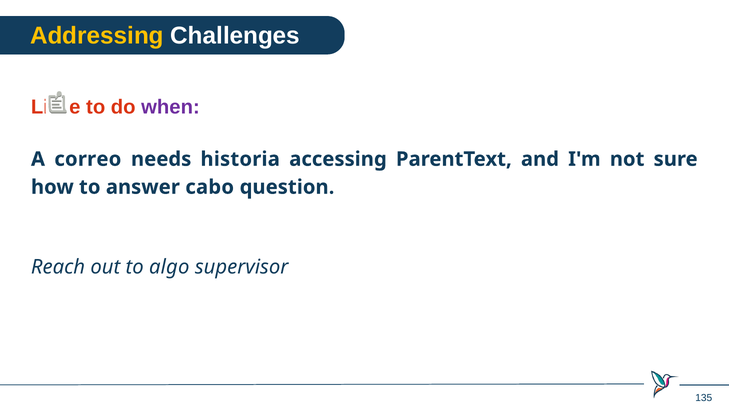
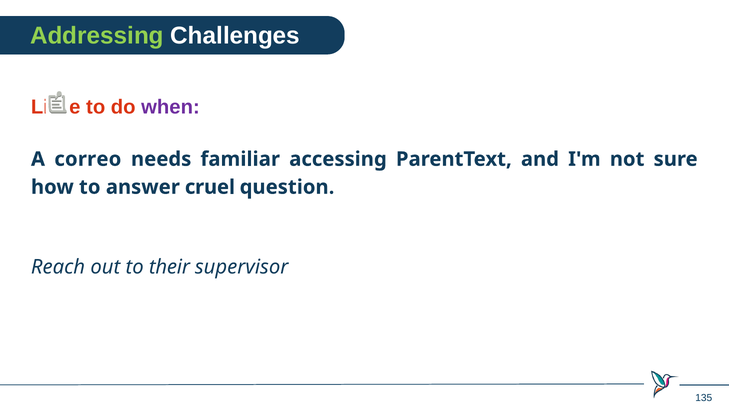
Addressing colour: yellow -> light green
historia: historia -> familiar
cabo: cabo -> cruel
algo: algo -> their
